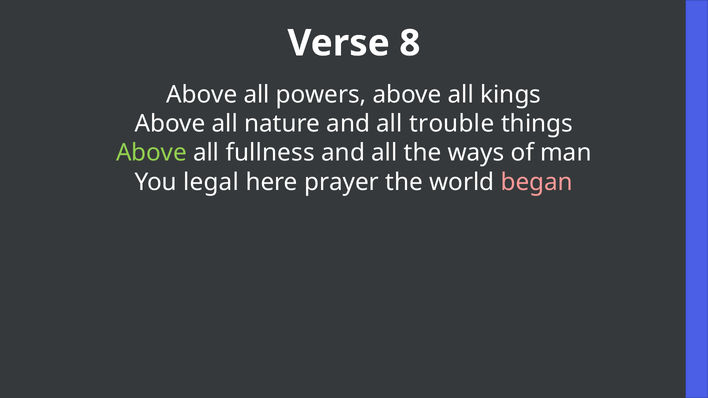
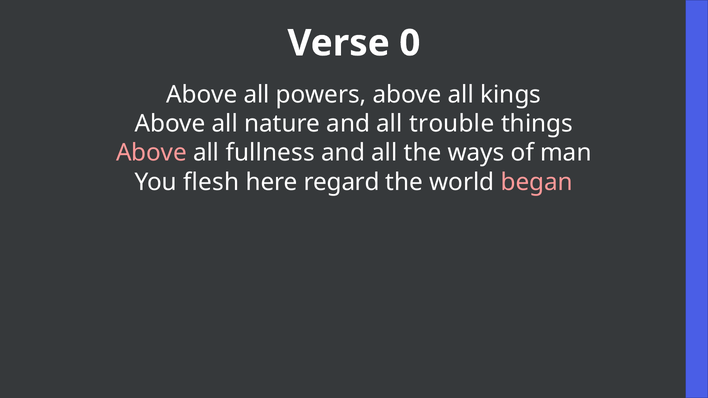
8: 8 -> 0
Above at (151, 153) colour: light green -> pink
legal: legal -> flesh
prayer: prayer -> regard
